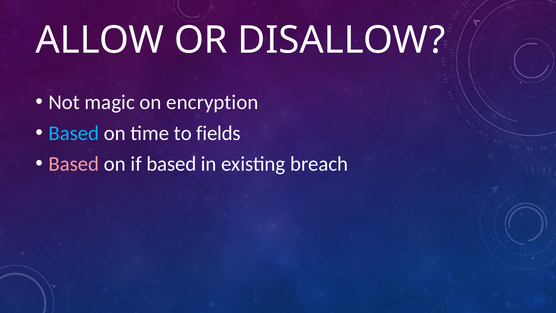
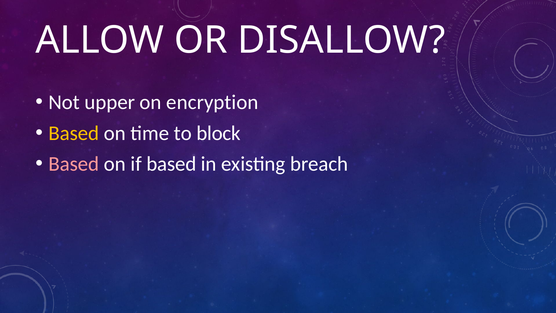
magic: magic -> upper
Based at (74, 133) colour: light blue -> yellow
fields: fields -> block
